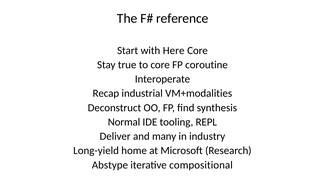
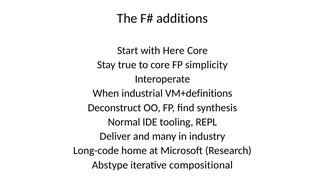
reference: reference -> additions
coroutine: coroutine -> simplicity
Recap: Recap -> When
VM+modalities: VM+modalities -> VM+definitions
Long-yield: Long-yield -> Long-code
